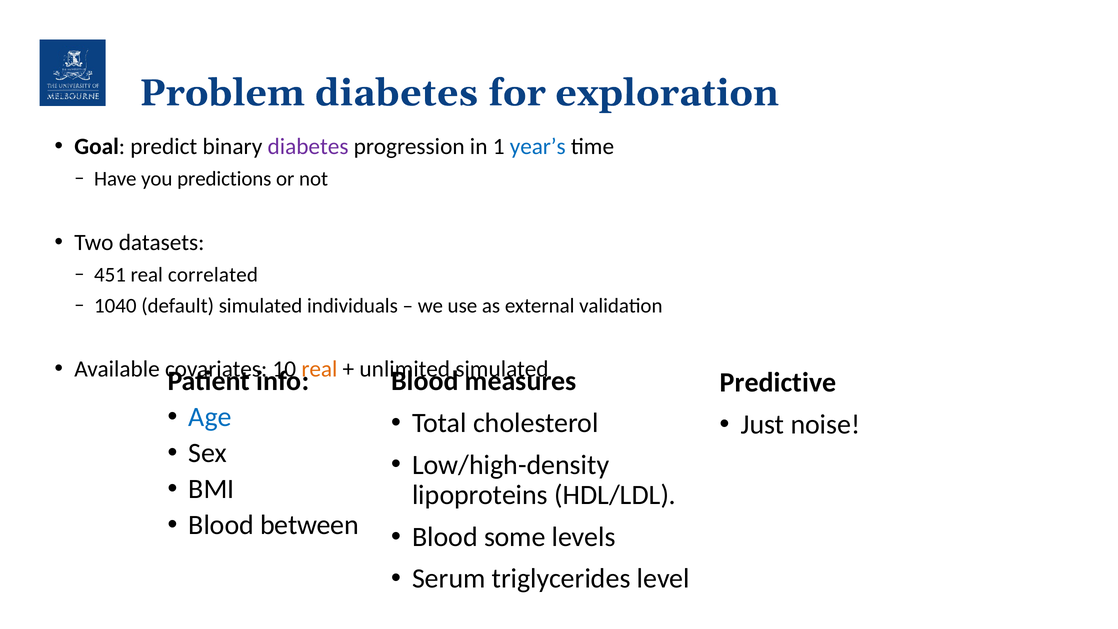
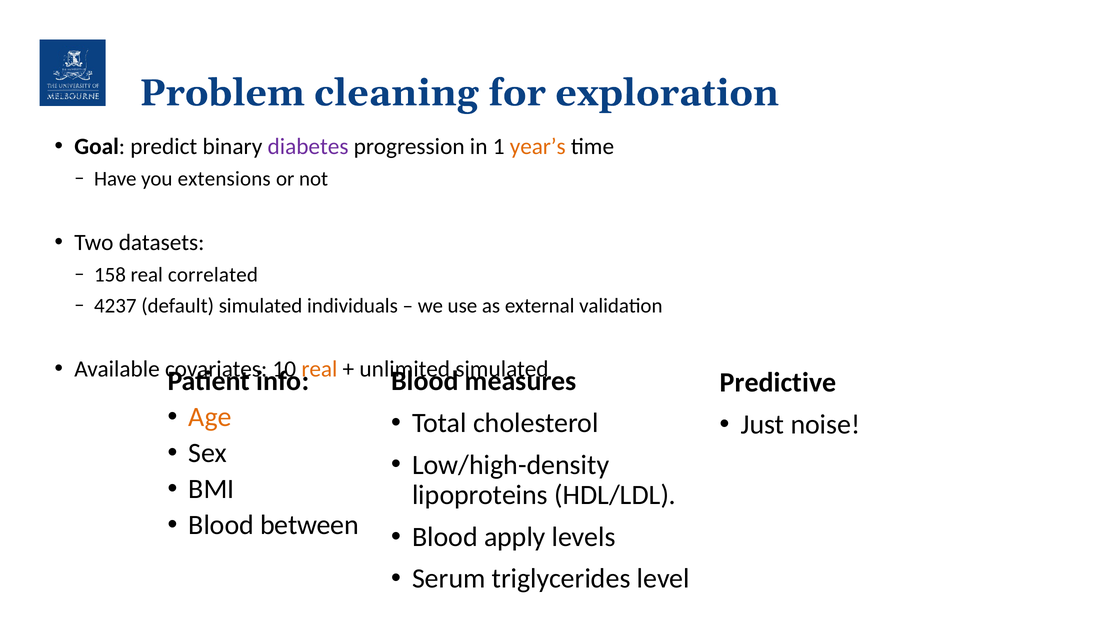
Problem diabetes: diabetes -> cleaning
year’s colour: blue -> orange
predictions: predictions -> extensions
451: 451 -> 158
1040: 1040 -> 4237
Age colour: blue -> orange
some: some -> apply
